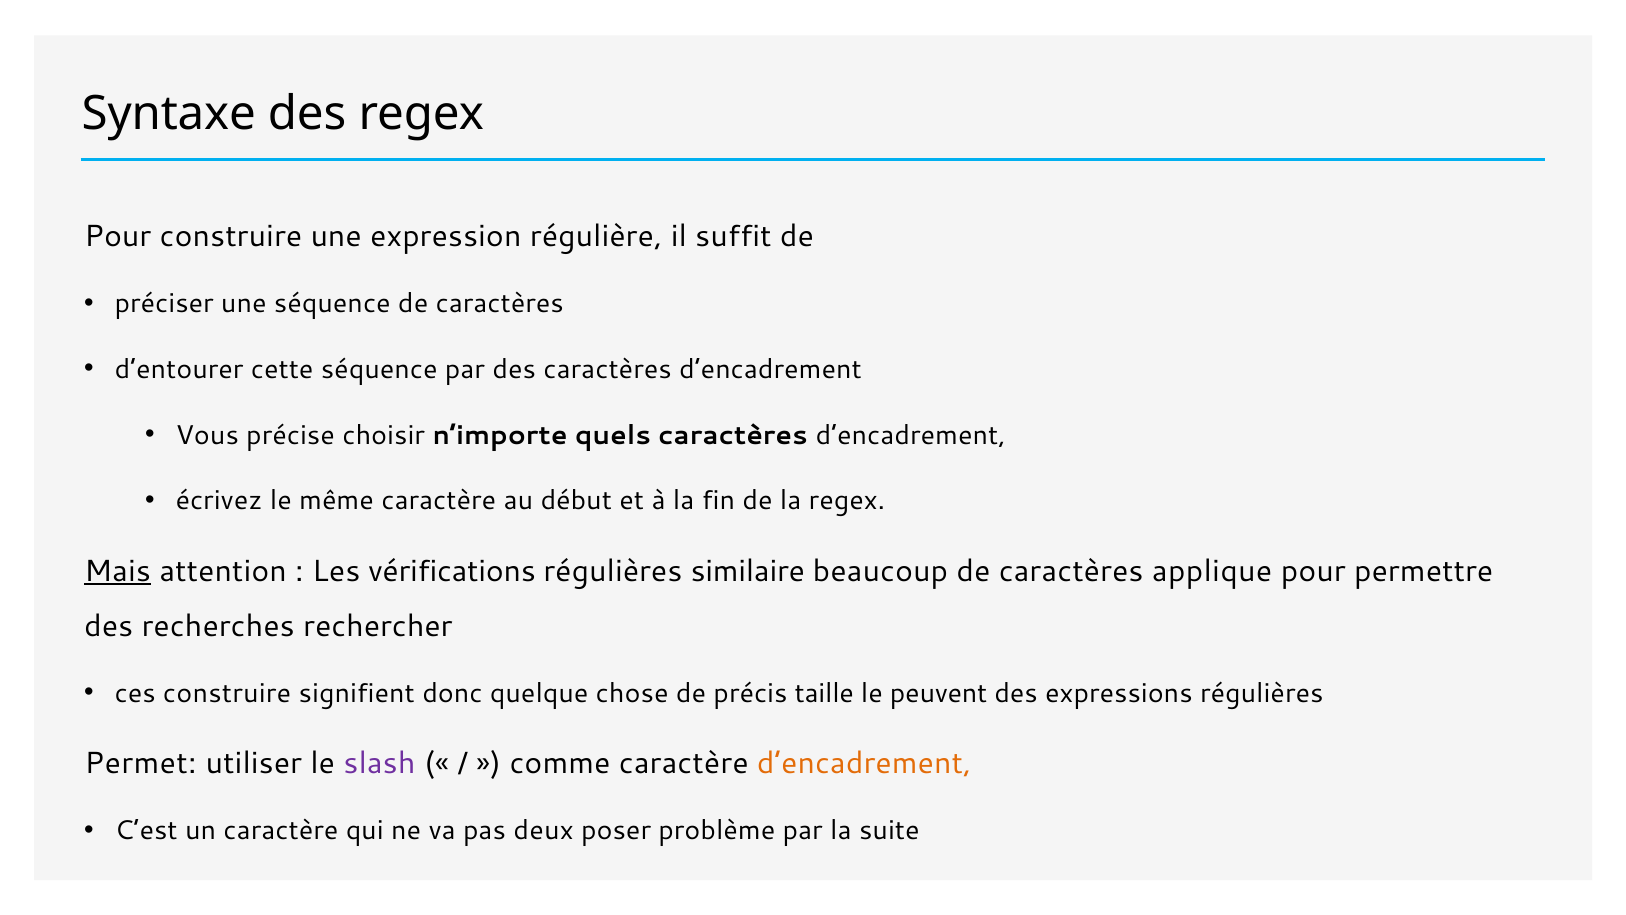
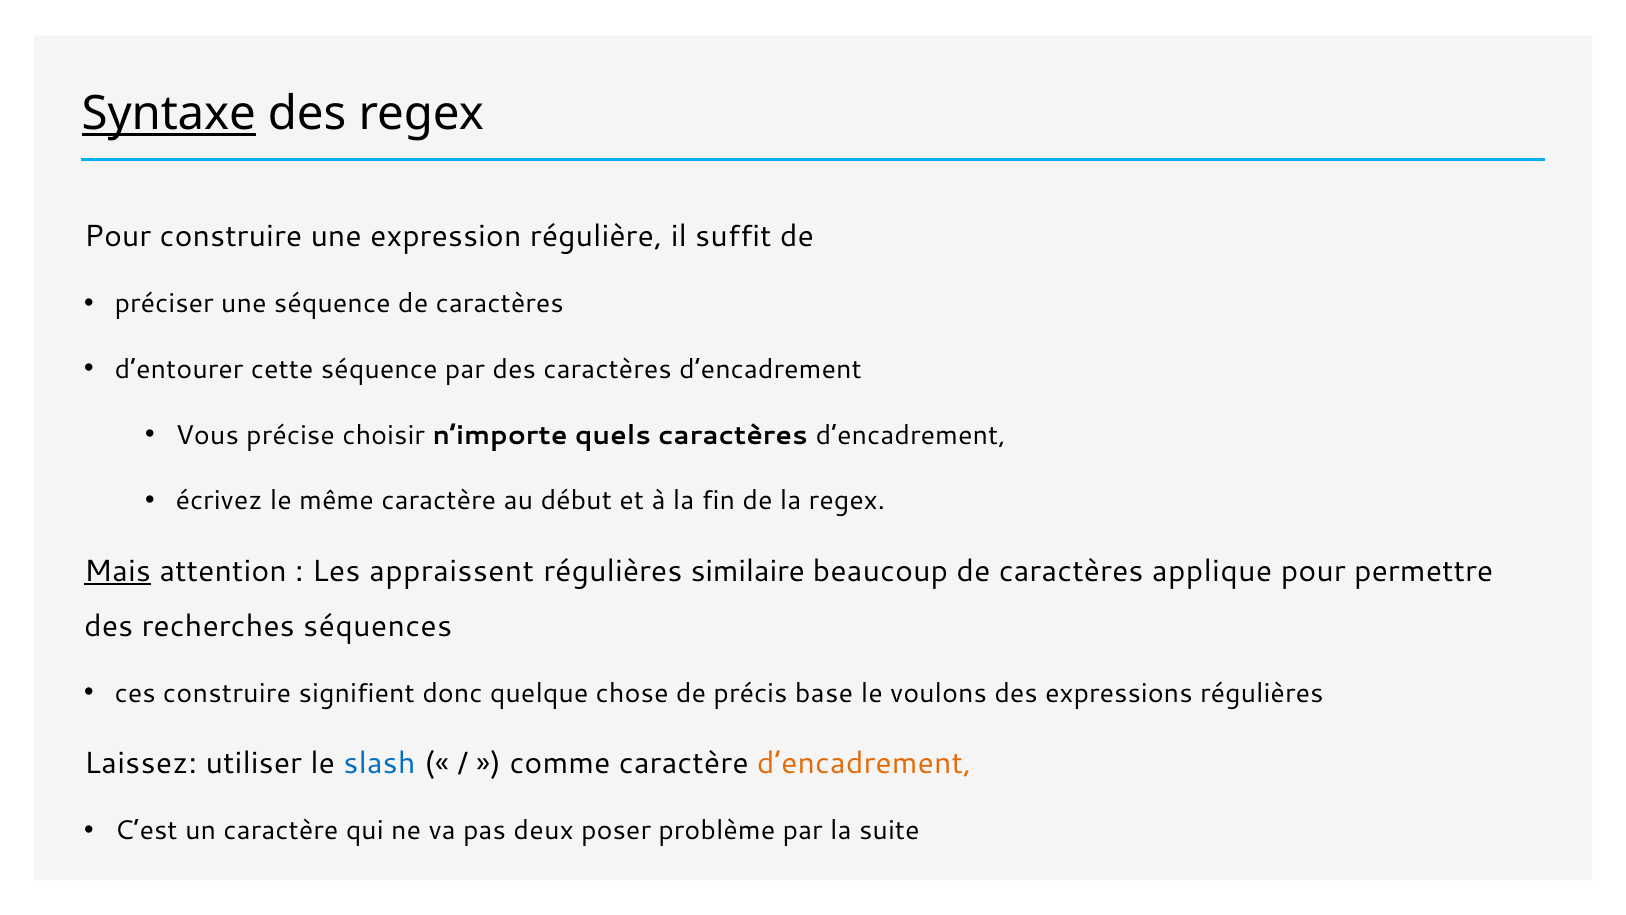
Syntaxe underline: none -> present
vérifications: vérifications -> appraissent
rechercher: rechercher -> séquences
taille: taille -> base
peuvent: peuvent -> voulons
Permet: Permet -> Laissez
slash colour: purple -> blue
